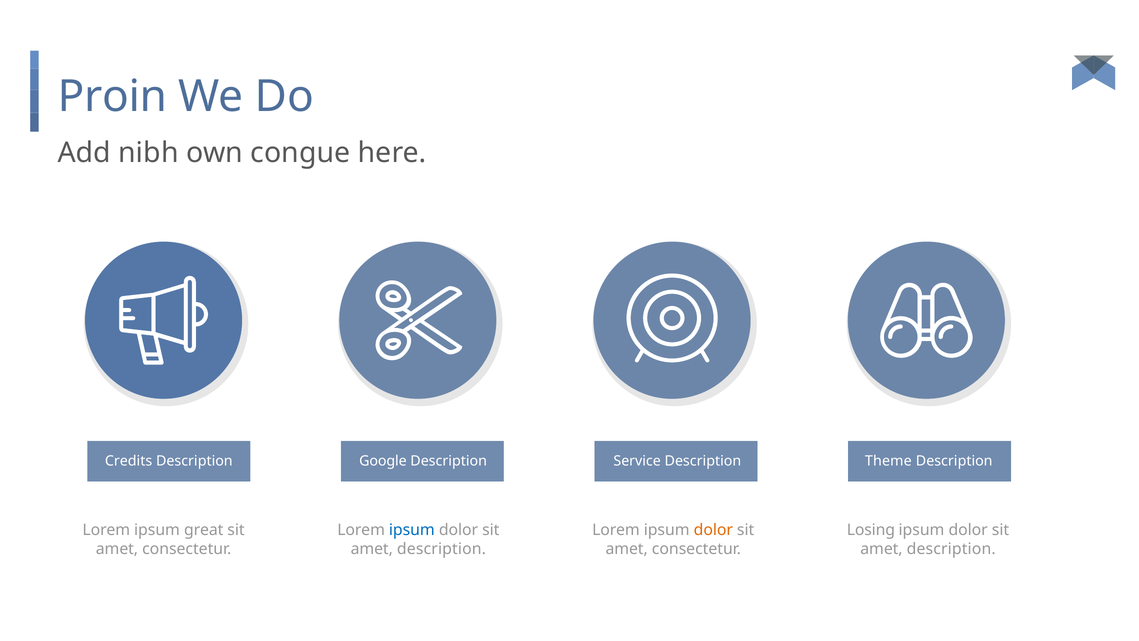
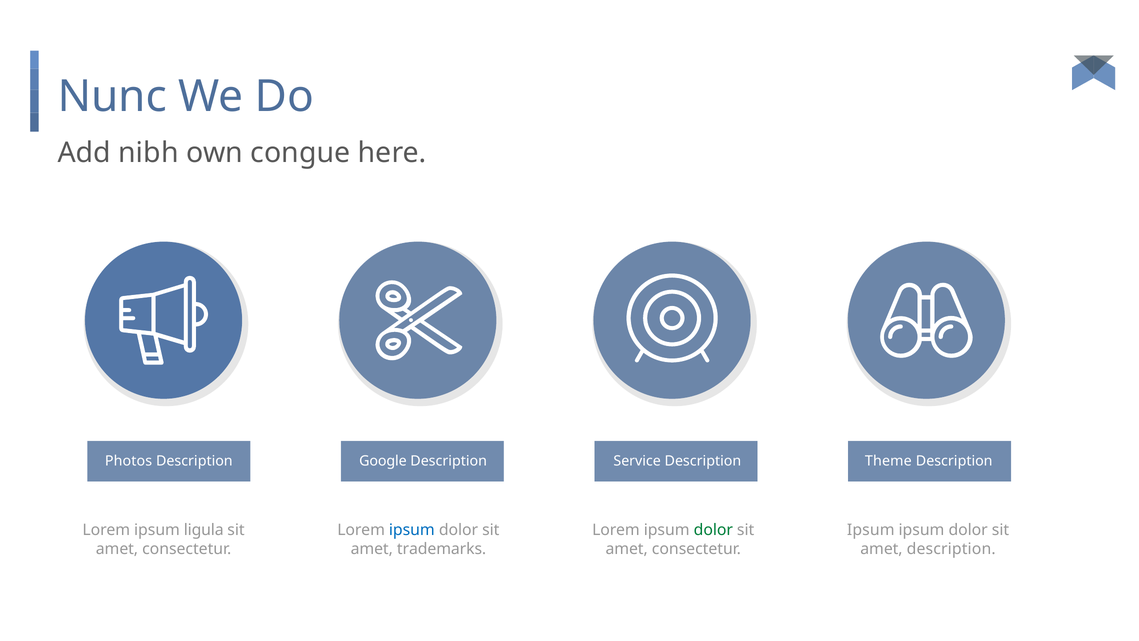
Proin: Proin -> Nunc
Credits: Credits -> Photos
great: great -> ligula
dolor at (713, 530) colour: orange -> green
Losing at (871, 530): Losing -> Ipsum
description at (441, 549): description -> trademarks
